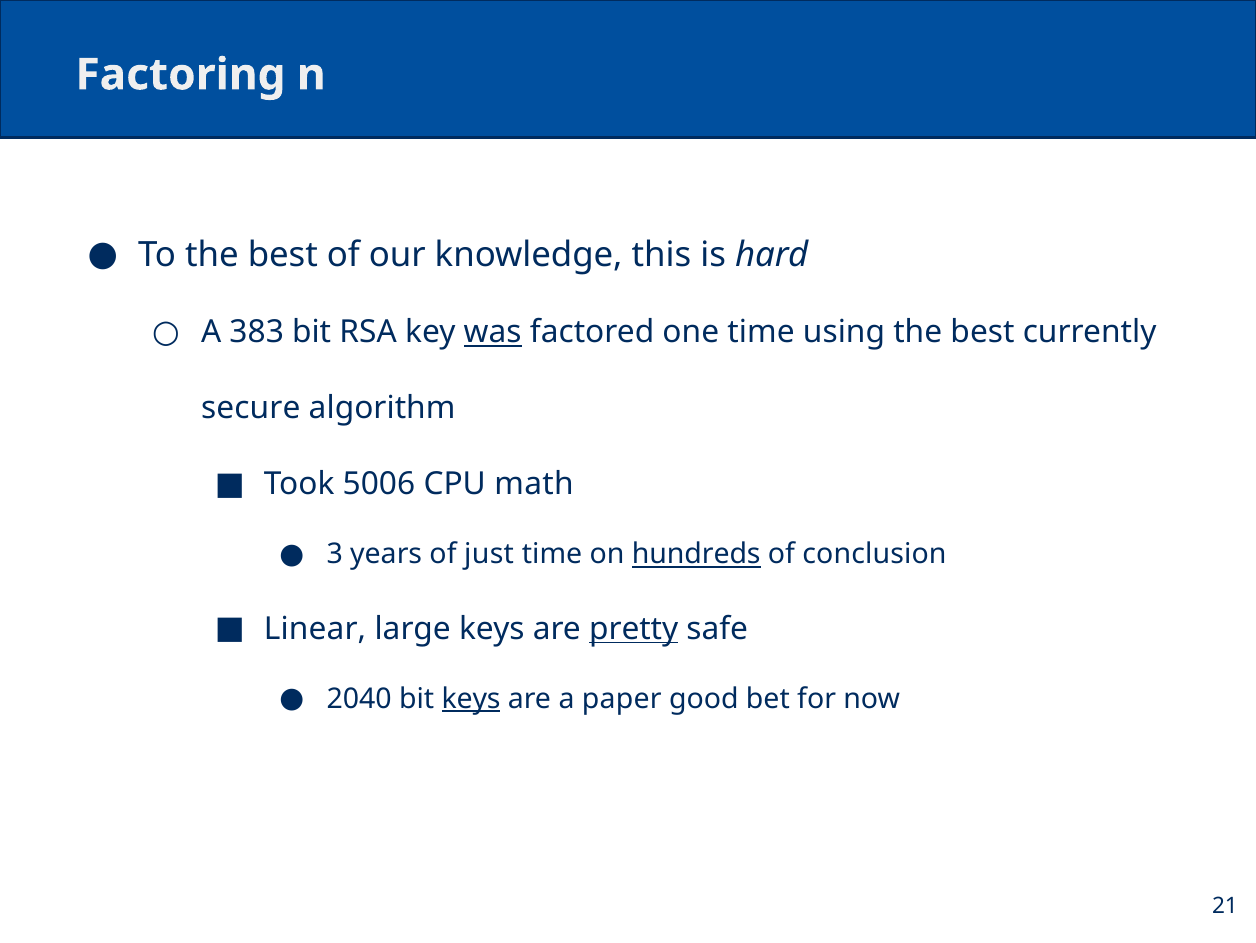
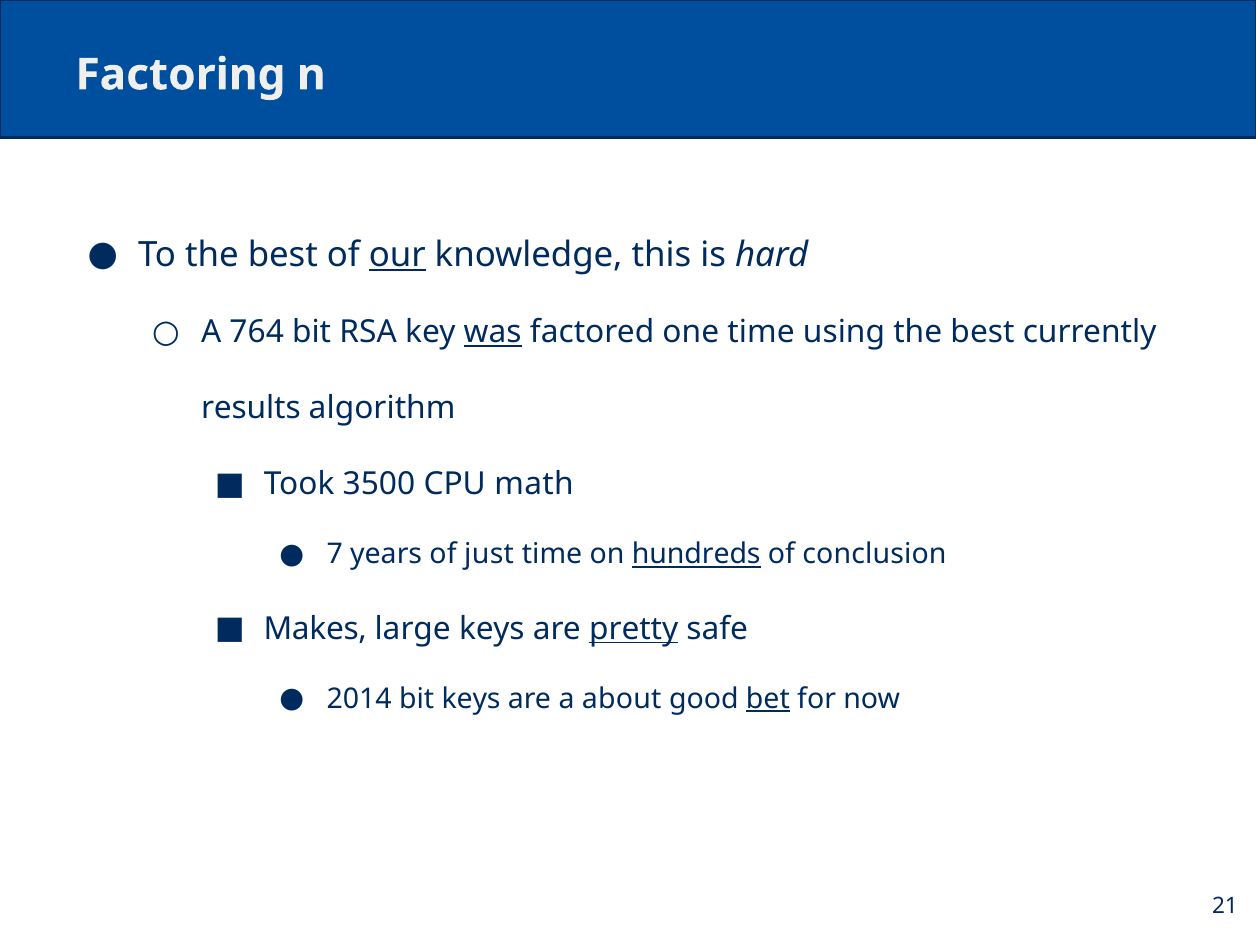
our underline: none -> present
383: 383 -> 764
secure: secure -> results
5006: 5006 -> 3500
3: 3 -> 7
Linear: Linear -> Makes
2040: 2040 -> 2014
keys at (471, 699) underline: present -> none
paper: paper -> about
bet underline: none -> present
